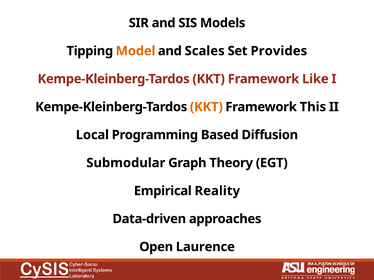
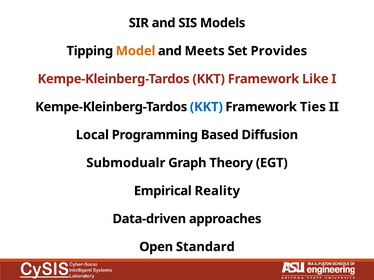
Scales: Scales -> Meets
KKT at (206, 107) colour: orange -> blue
This: This -> Ties
Submodular: Submodular -> Submodualr
Laurence: Laurence -> Standard
